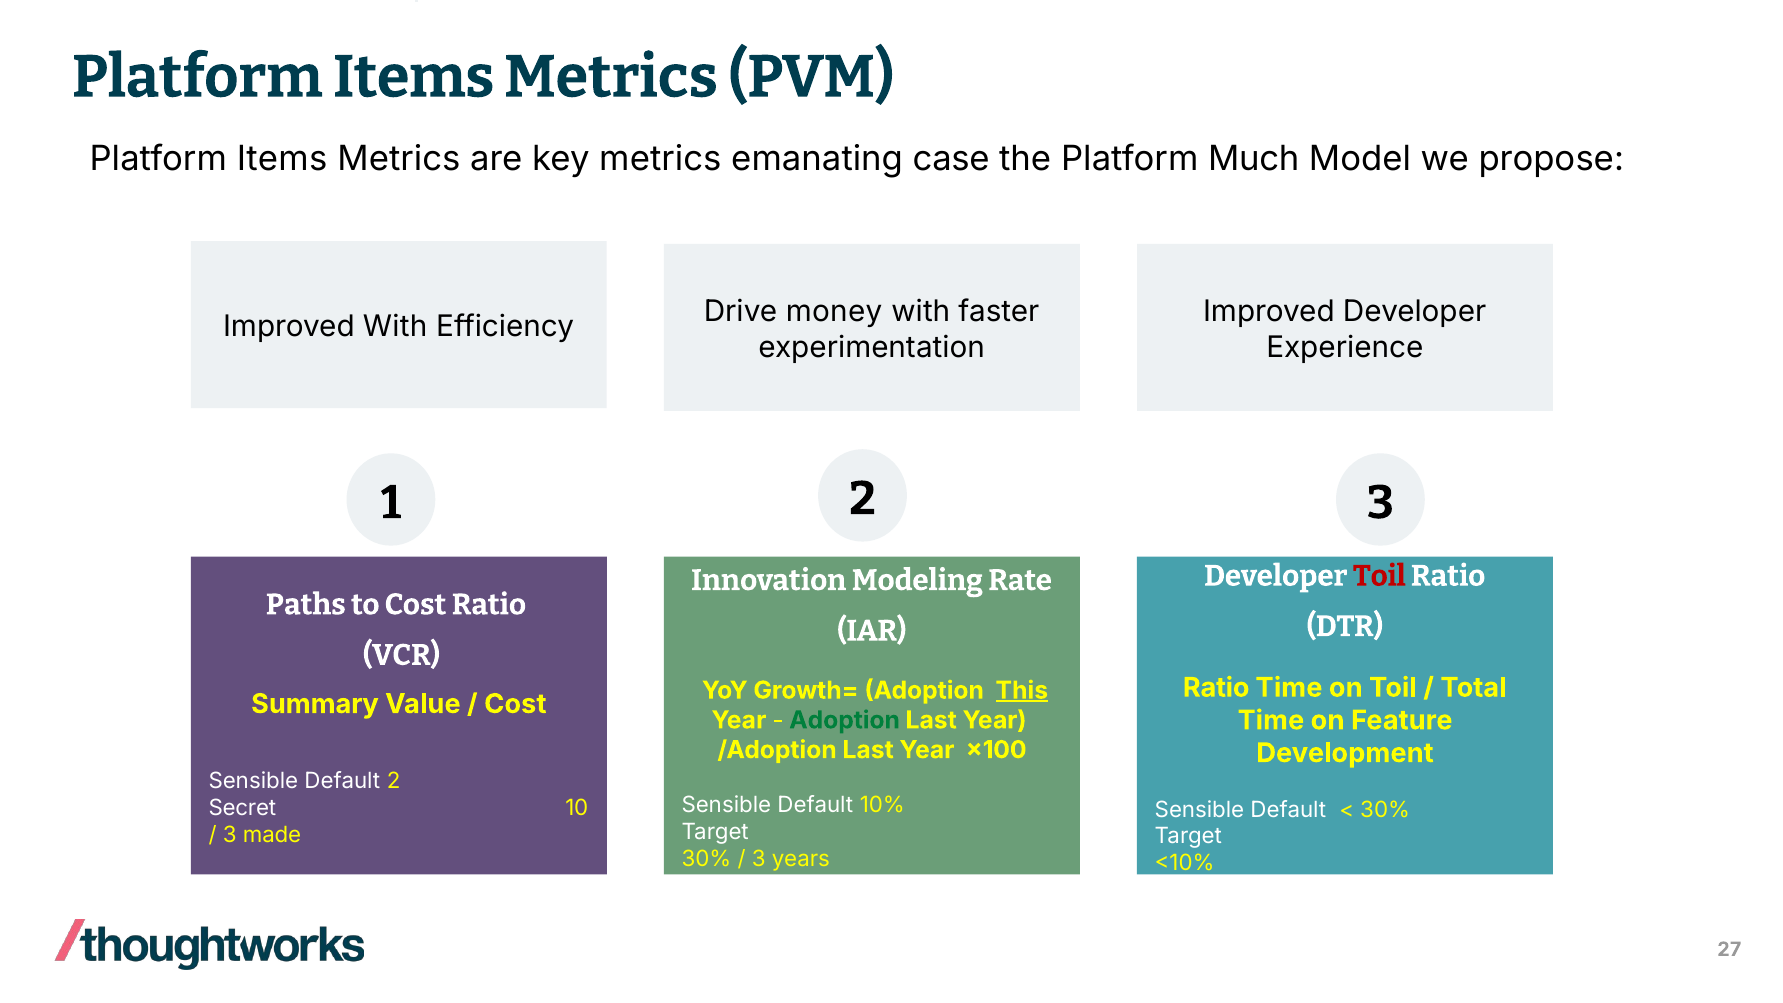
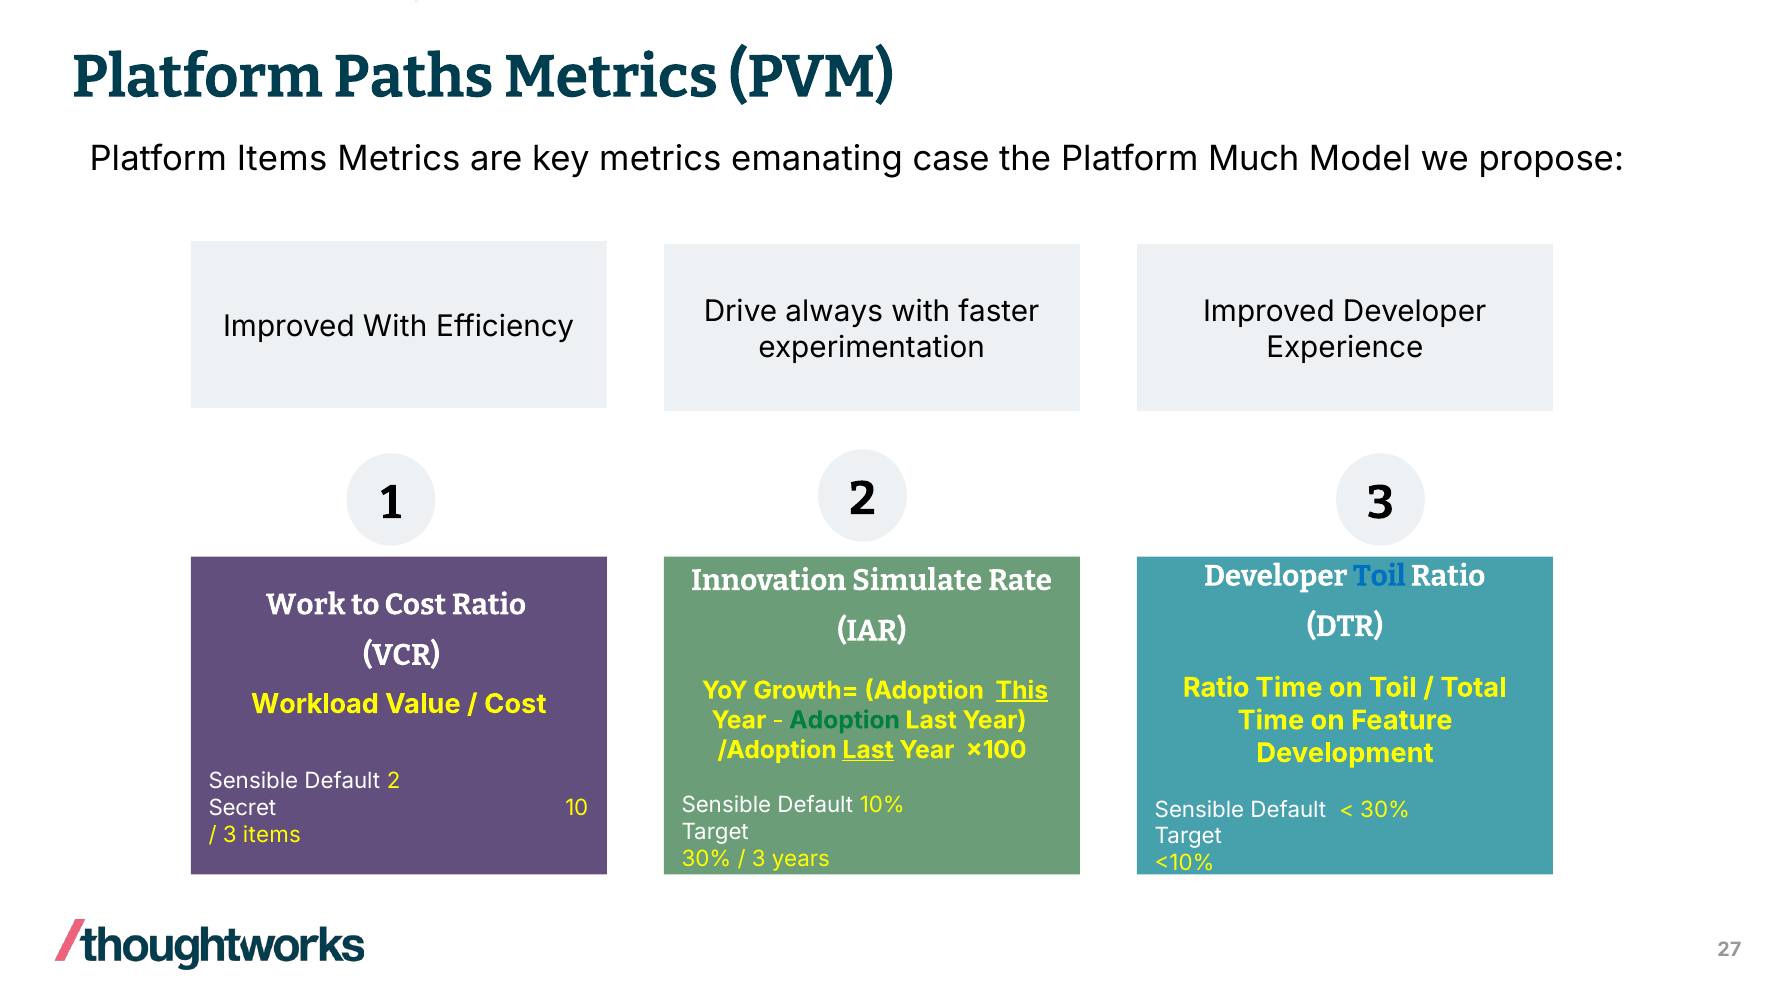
Items at (414, 77): Items -> Paths
money: money -> always
Toil at (1379, 576) colour: red -> blue
Modeling: Modeling -> Simulate
Paths: Paths -> Work
Summary: Summary -> Workload
Last at (868, 750) underline: none -> present
3 made: made -> items
